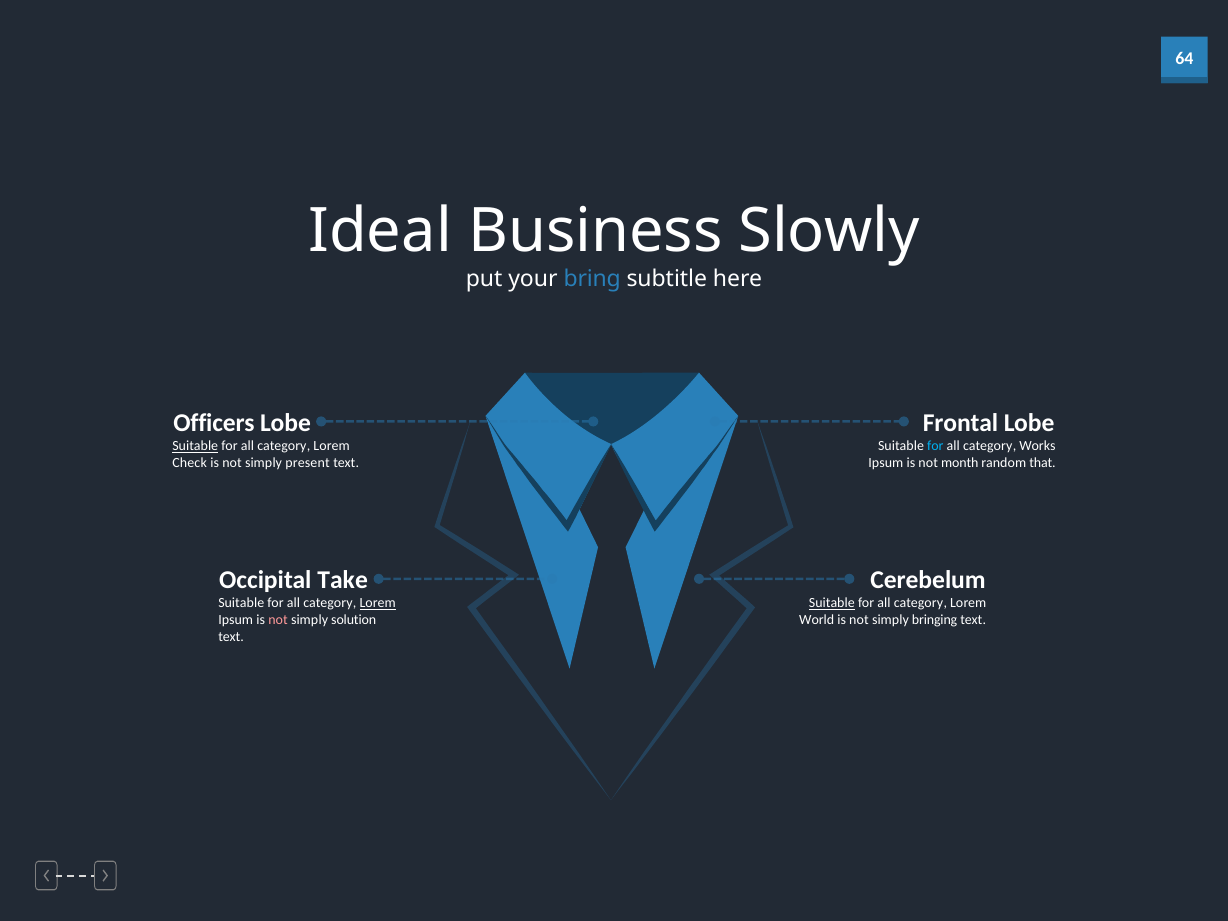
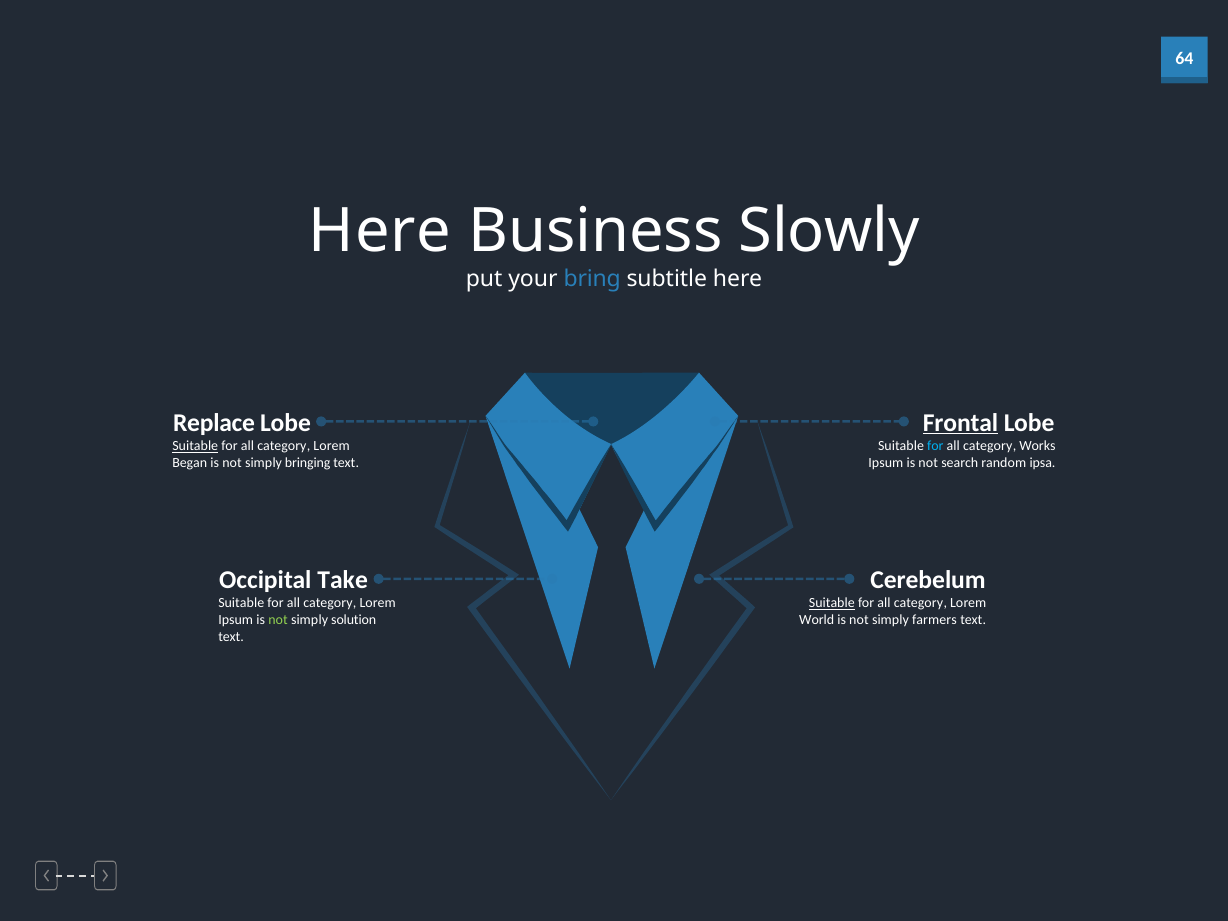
Ideal at (380, 231): Ideal -> Here
Officers: Officers -> Replace
Frontal underline: none -> present
Check: Check -> Began
present: present -> bringing
month: month -> search
that: that -> ipsa
Lorem at (378, 603) underline: present -> none
not at (278, 620) colour: pink -> light green
bringing: bringing -> farmers
